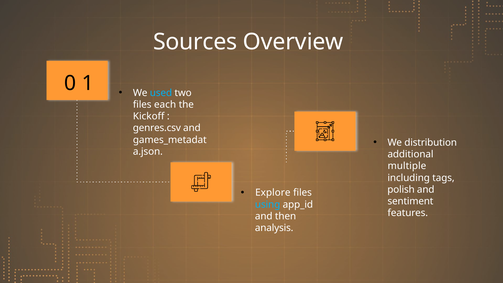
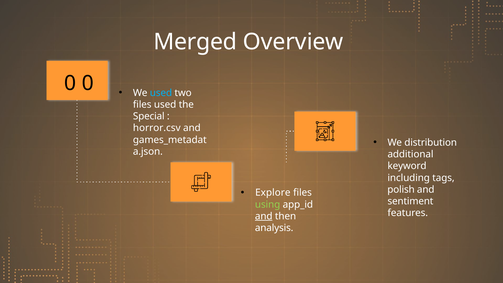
Sources: Sources -> Merged
0 1: 1 -> 0
files each: each -> used
Kickoff: Kickoff -> Special
genres.csv: genres.csv -> horror.csv
multiple: multiple -> keyword
using colour: light blue -> light green
and at (264, 216) underline: none -> present
